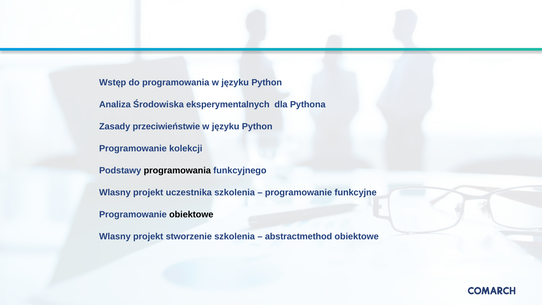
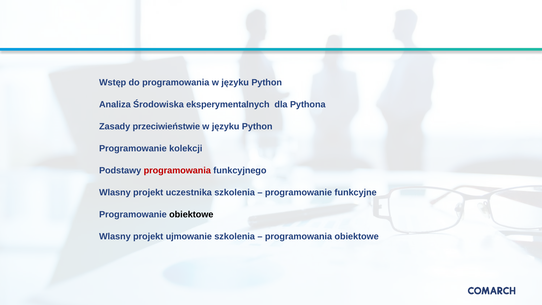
programowania at (177, 171) colour: black -> red
stworzenie: stworzenie -> ujmowanie
abstractmethod at (299, 237): abstractmethod -> programowania
